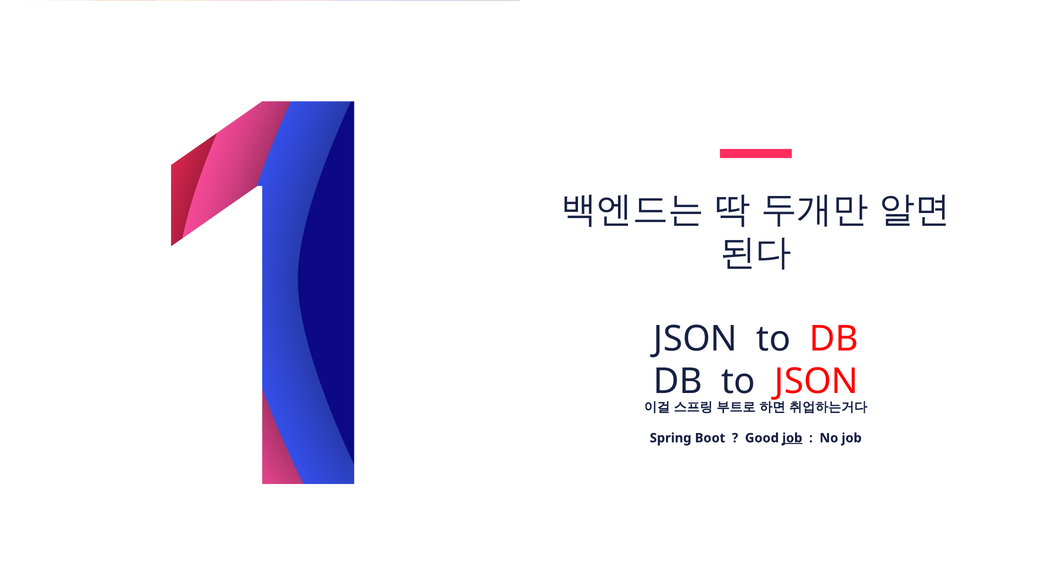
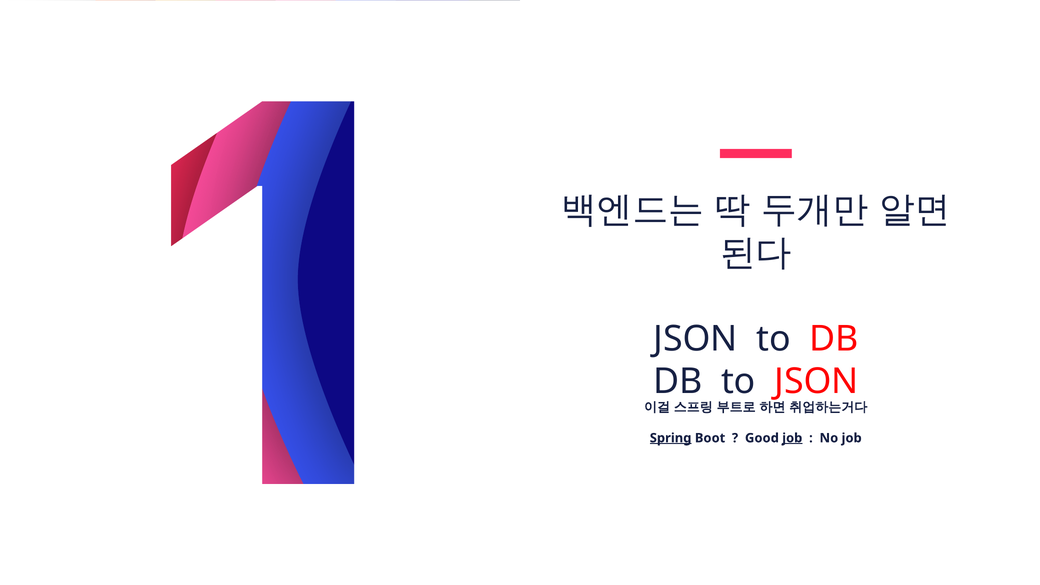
Spring underline: none -> present
